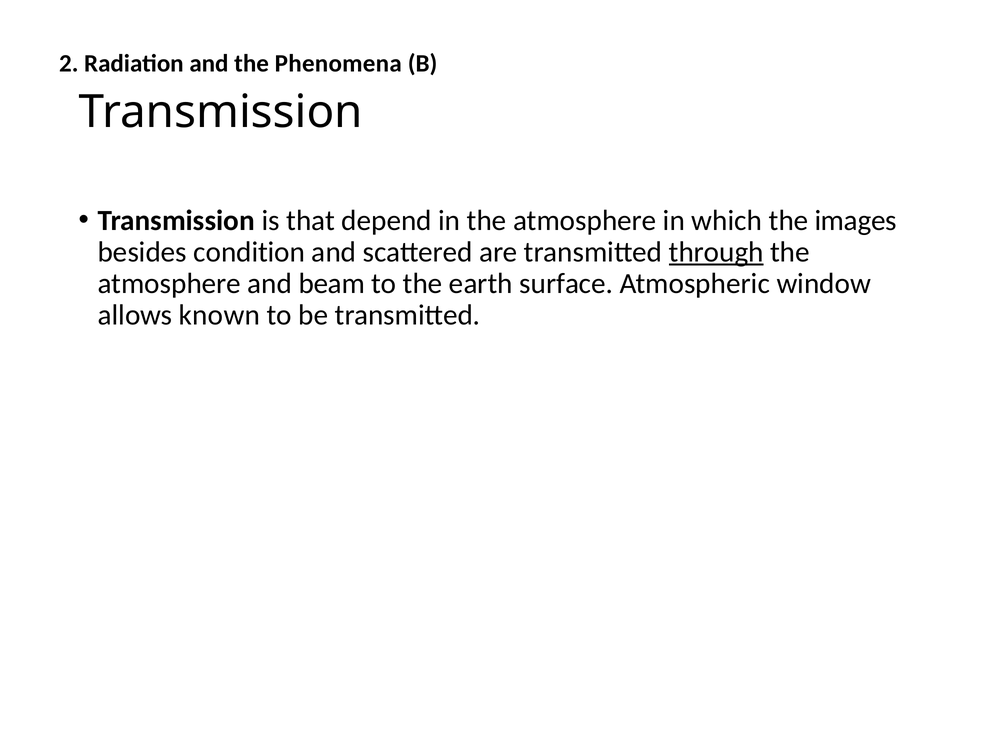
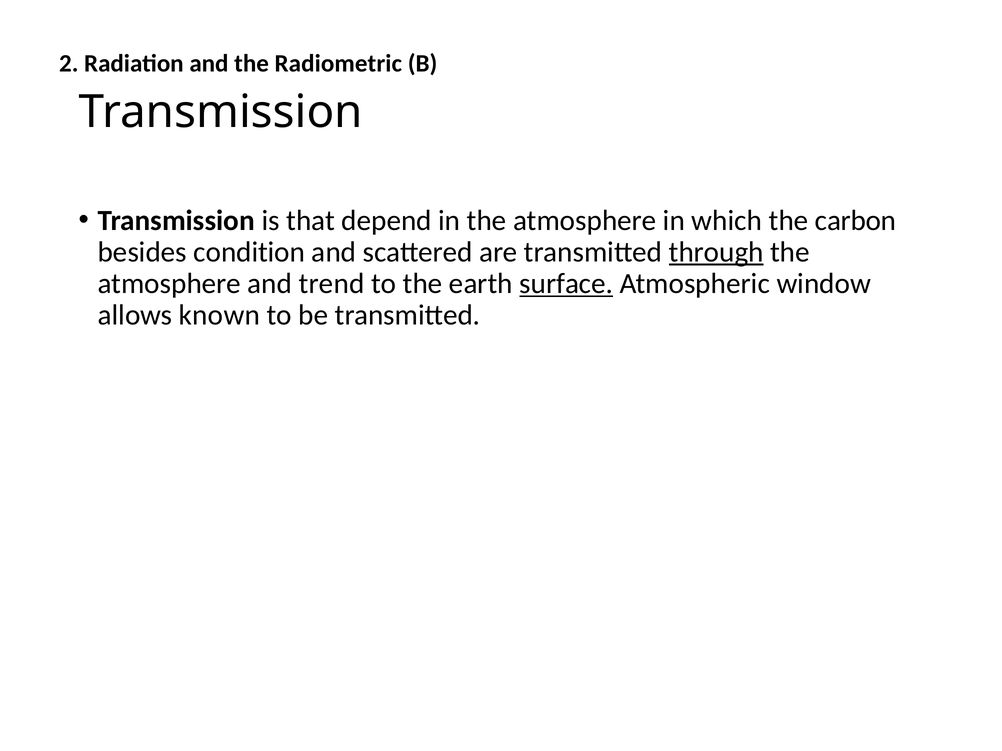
Phenomena: Phenomena -> Radiometric
images: images -> carbon
beam: beam -> trend
surface underline: none -> present
